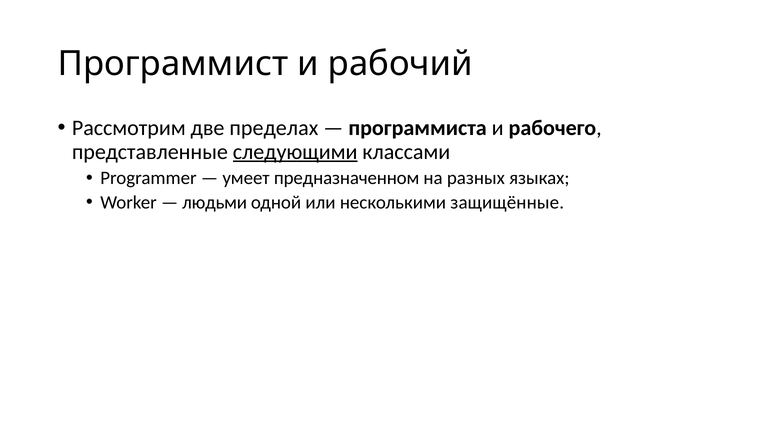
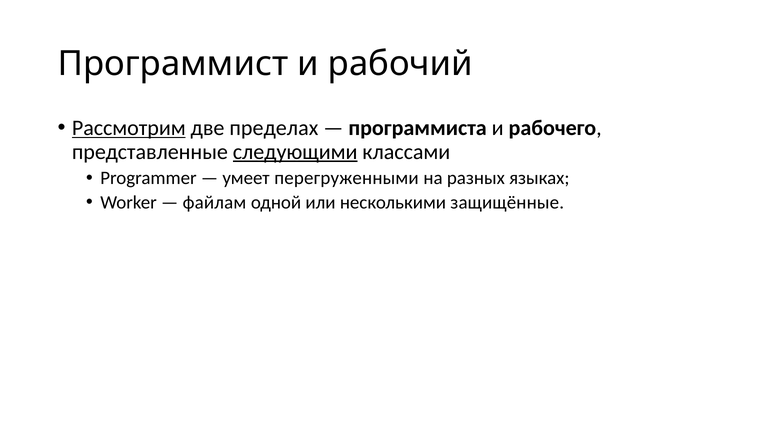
Рассмотрим underline: none -> present
предназначенном: предназначенном -> перегруженными
людьми: людьми -> файлам
